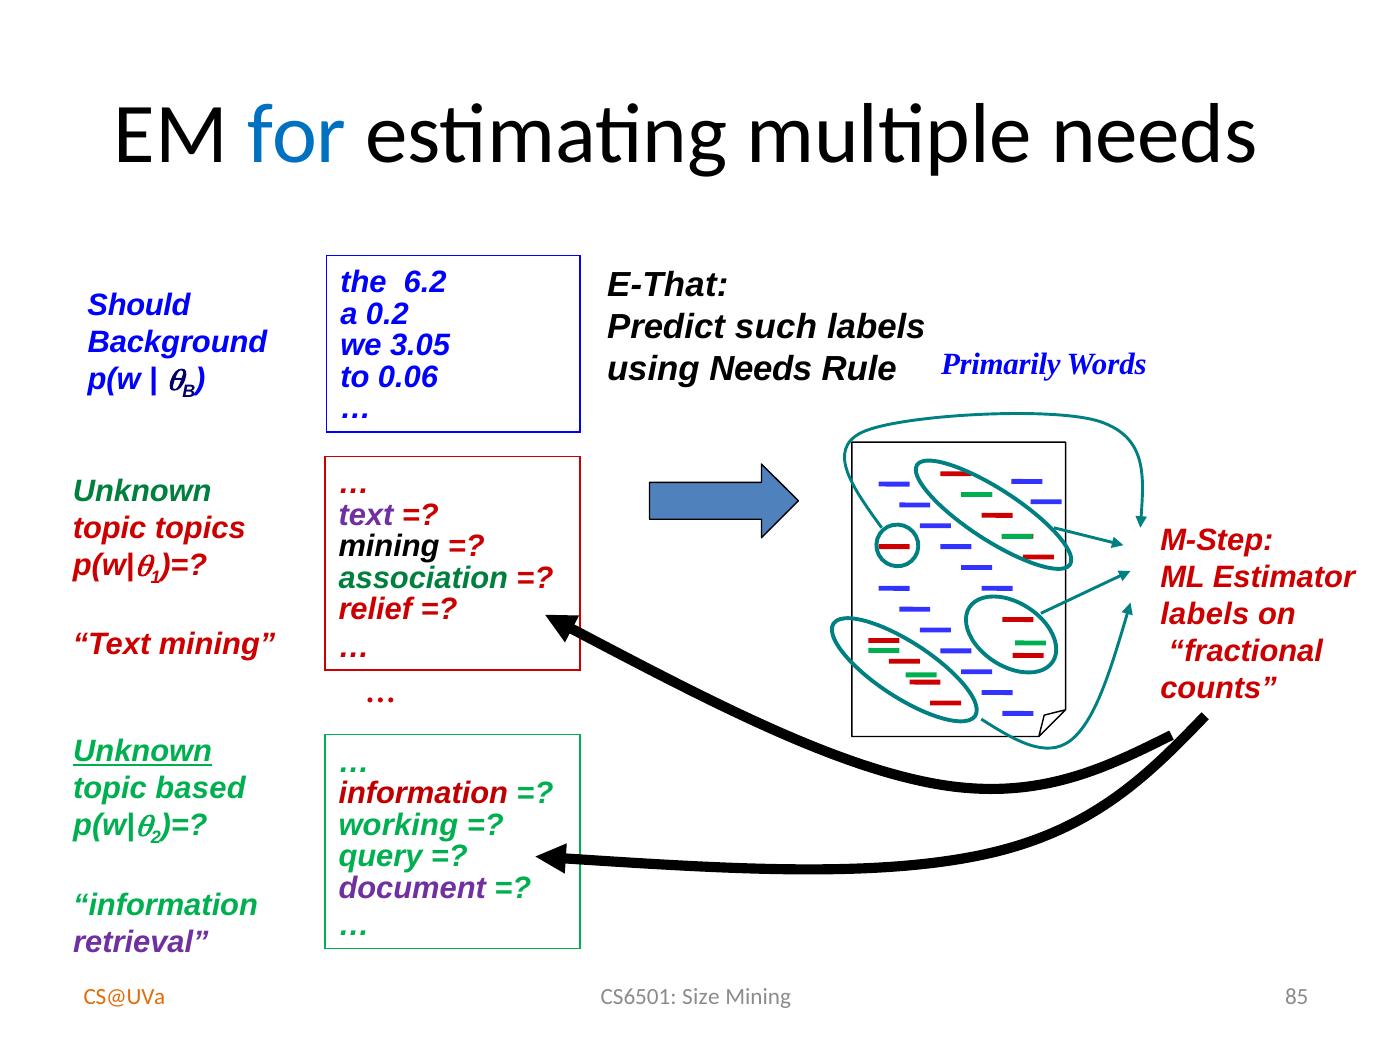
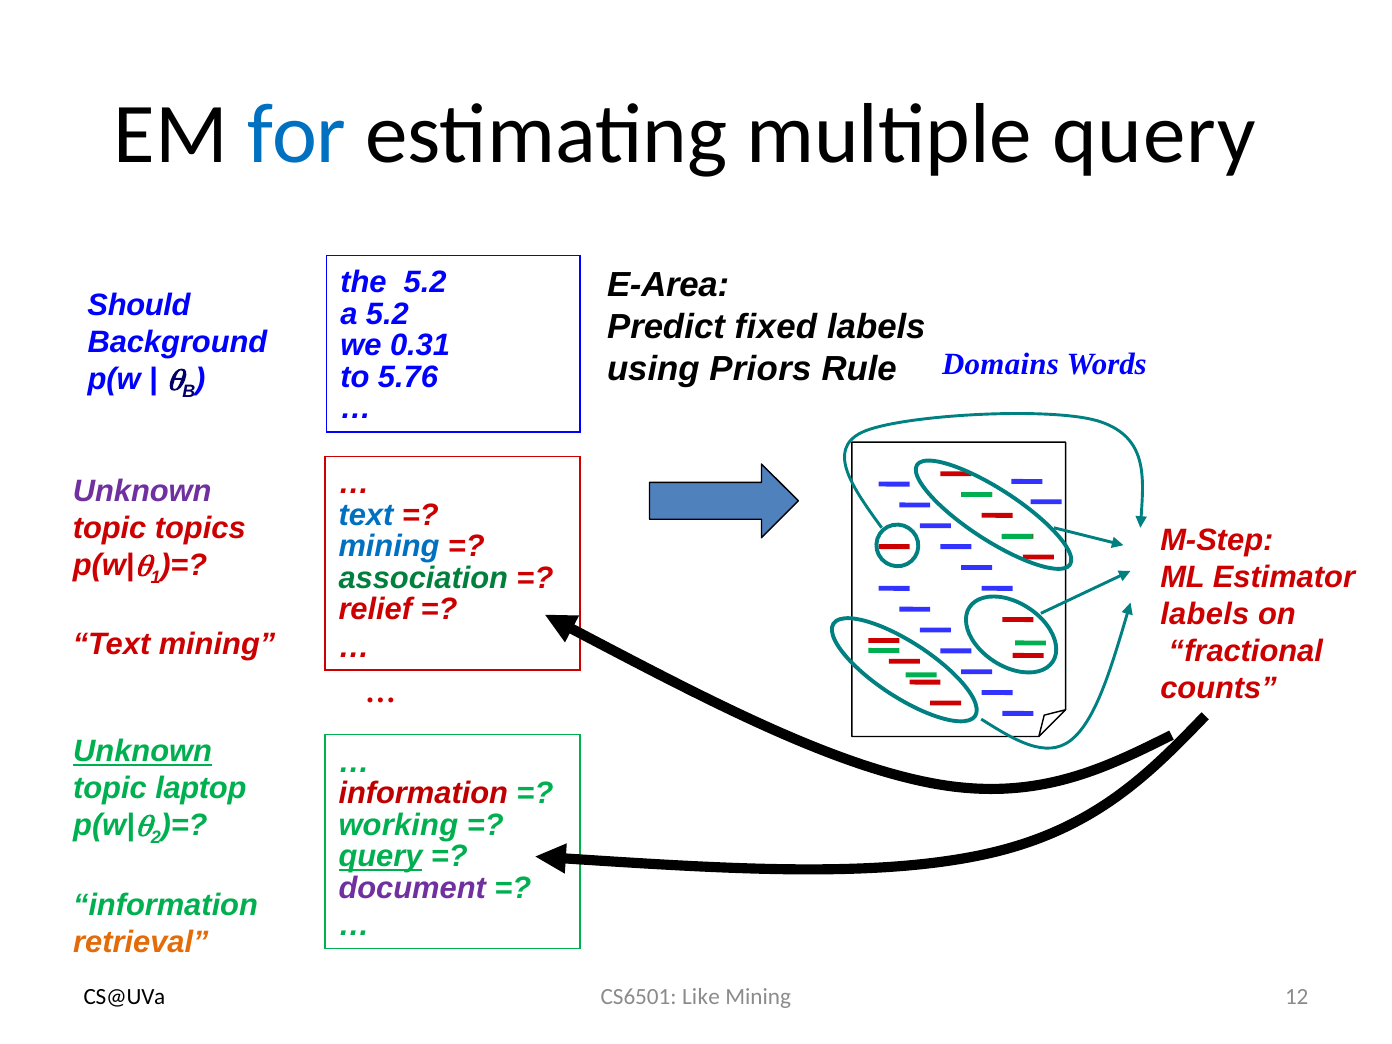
multiple needs: needs -> query
the 6.2: 6.2 -> 5.2
E-That: E-That -> E-Area
a 0.2: 0.2 -> 5.2
such: such -> fixed
3.05: 3.05 -> 0.31
Primarily: Primarily -> Domains
using Needs: Needs -> Priors
0.06: 0.06 -> 5.76
Unknown at (142, 491) colour: green -> purple
text at (366, 515) colour: purple -> blue
mining at (389, 547) colour: black -> blue
based: based -> laptop
query at (381, 857) underline: none -> present
retrieval colour: purple -> orange
Size: Size -> Like
85: 85 -> 12
CS@UVa colour: orange -> black
